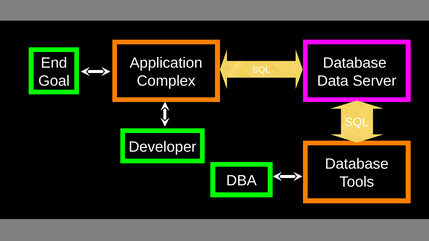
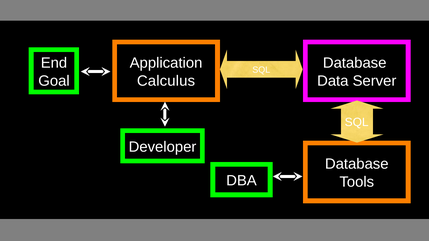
Complex: Complex -> Calculus
